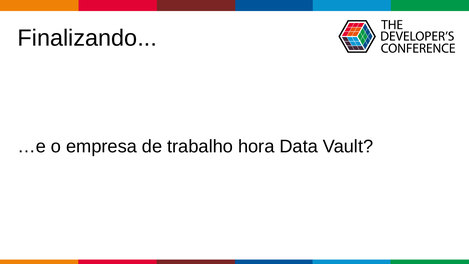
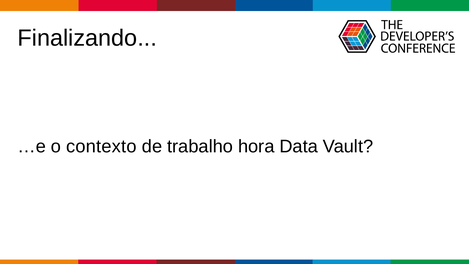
empresa: empresa -> contexto
